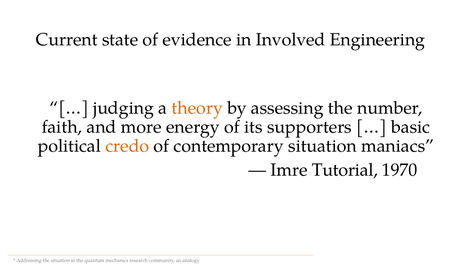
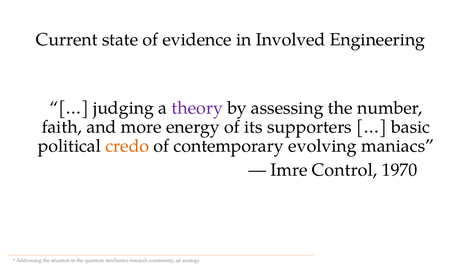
theory colour: orange -> purple
contemporary situation: situation -> evolving
Tutorial: Tutorial -> Control
